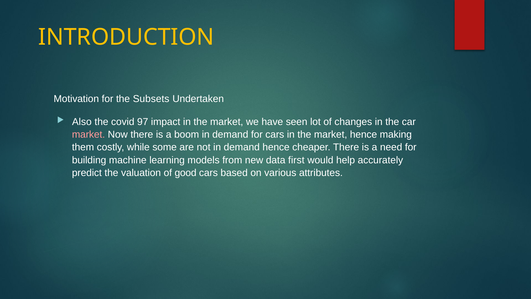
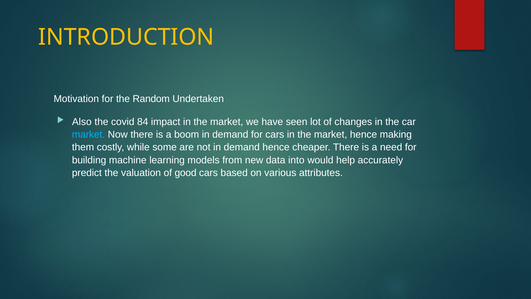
Subsets: Subsets -> Random
97: 97 -> 84
market at (89, 134) colour: pink -> light blue
first: first -> into
